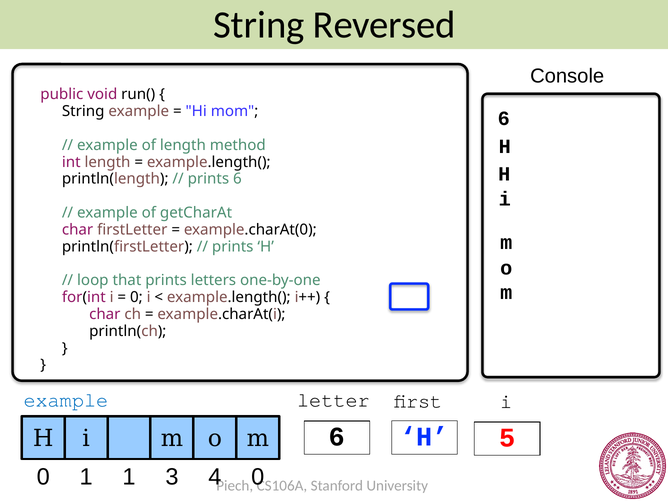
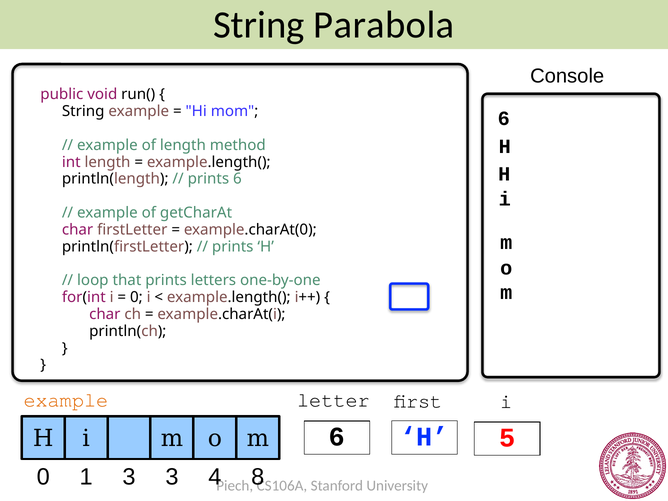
Reversed: Reversed -> Parabola
example at (66, 400) colour: blue -> orange
1 1: 1 -> 3
4 0: 0 -> 8
